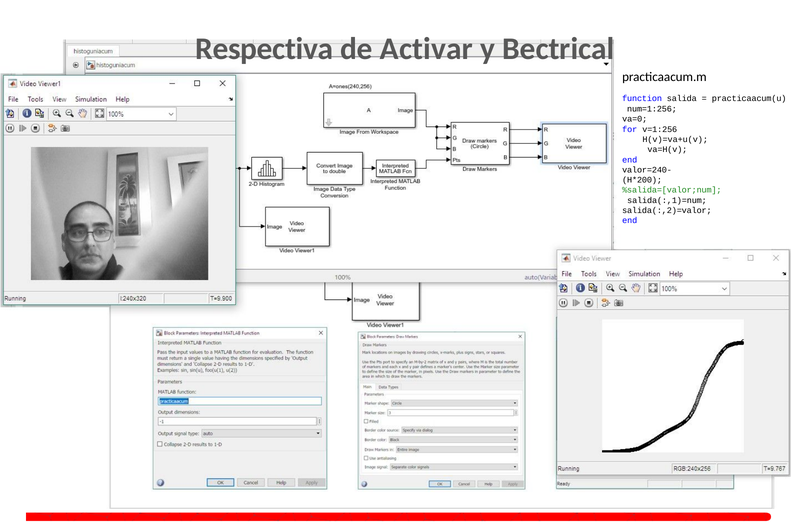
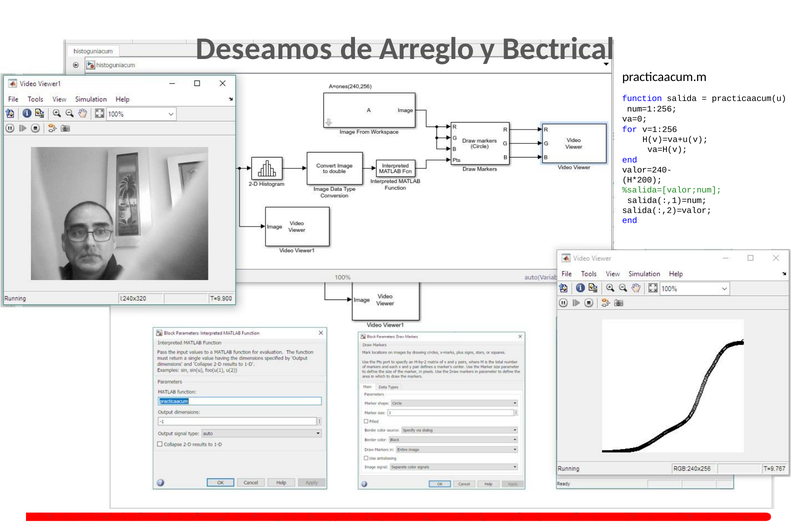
Respectiva: Respectiva -> Deseamos
Activar: Activar -> Arreglo
